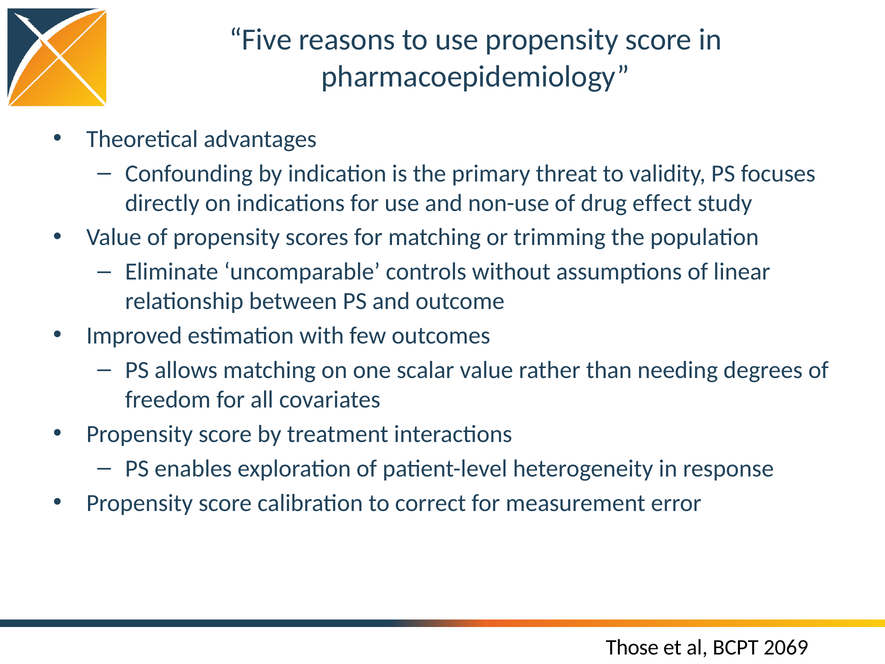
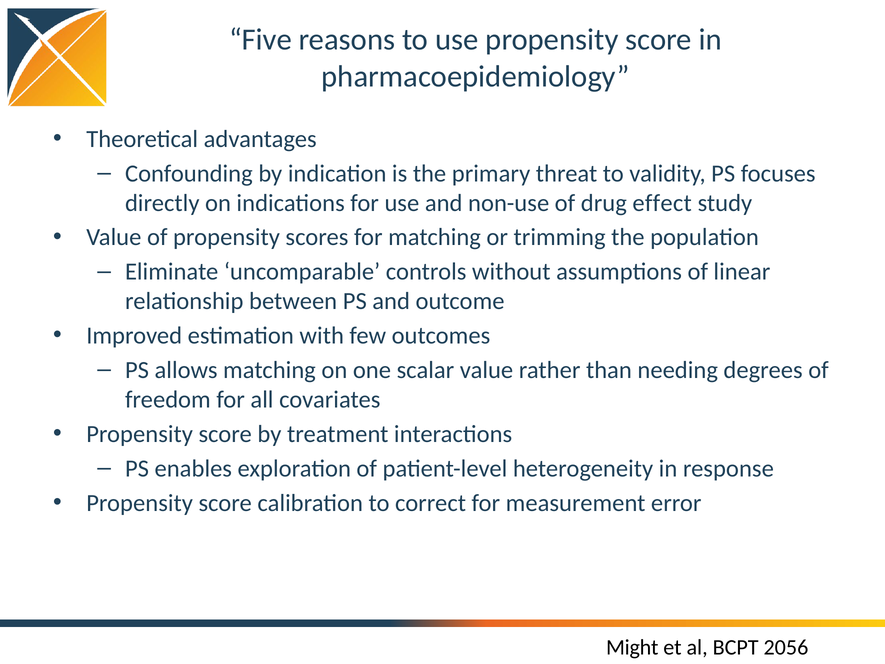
Those: Those -> Might
2069: 2069 -> 2056
